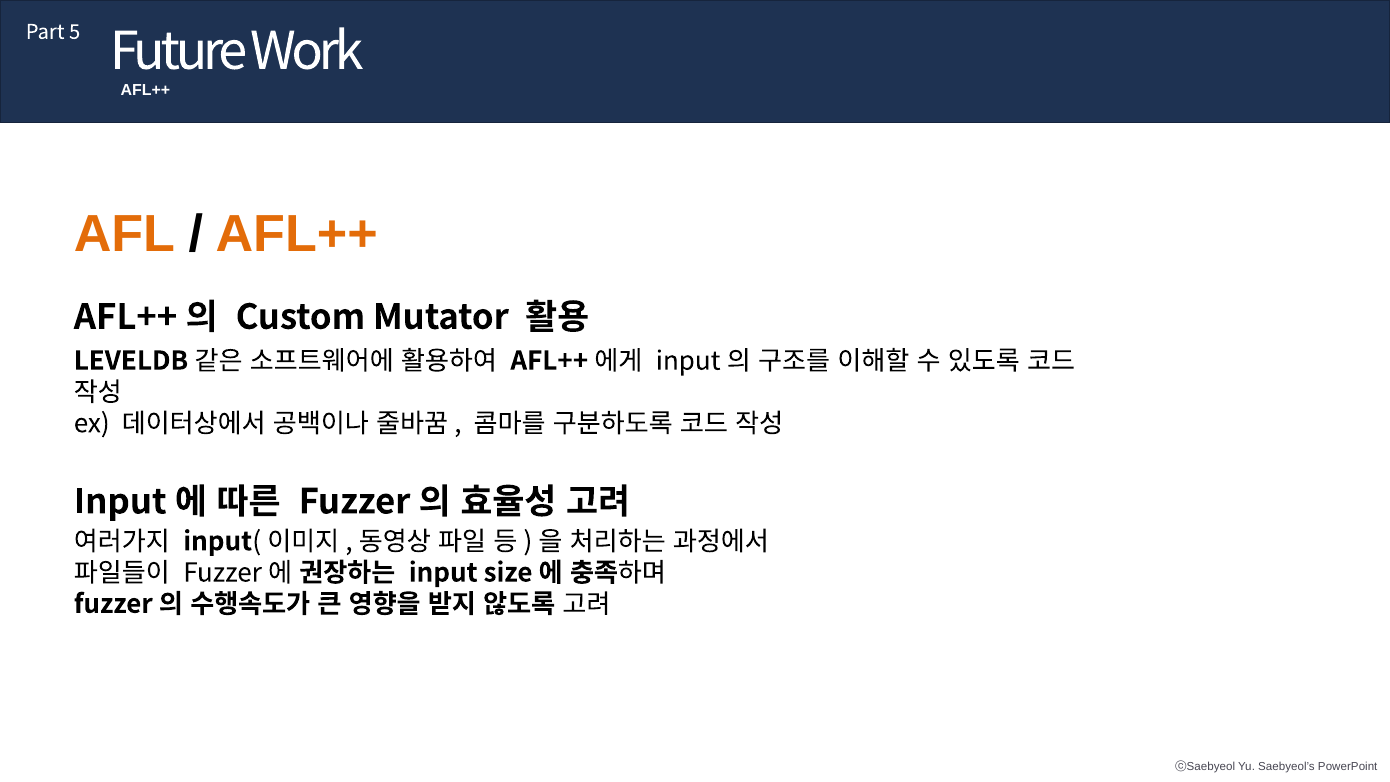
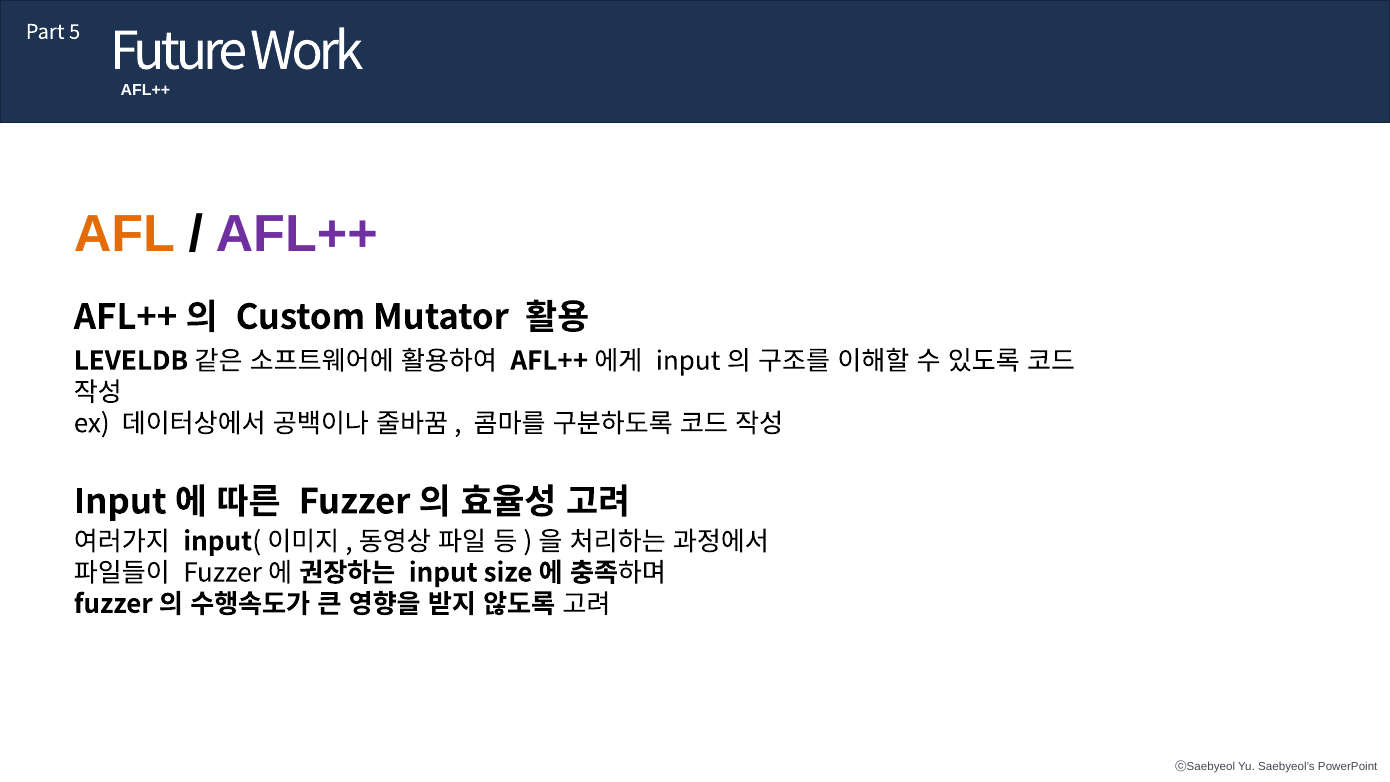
AFL++ at (297, 234) colour: orange -> purple
